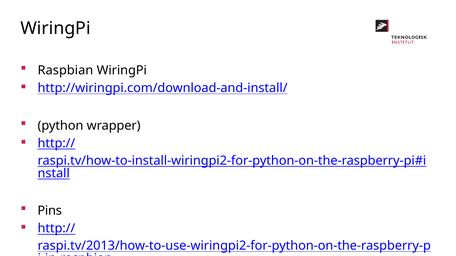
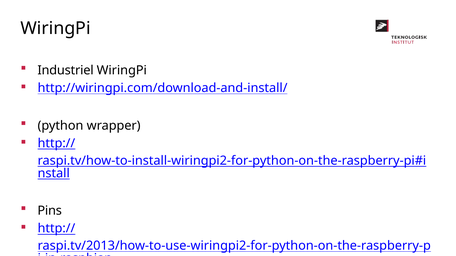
Raspbian: Raspbian -> Industriel
